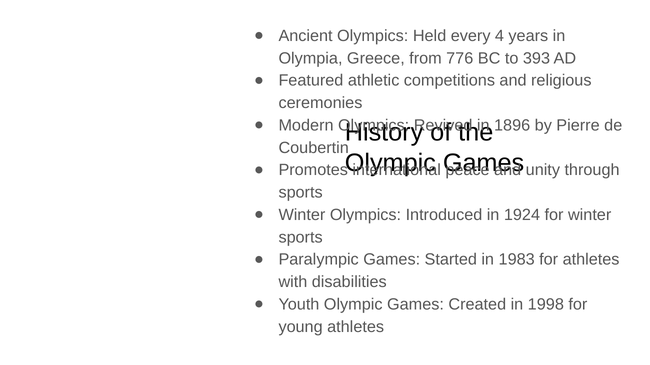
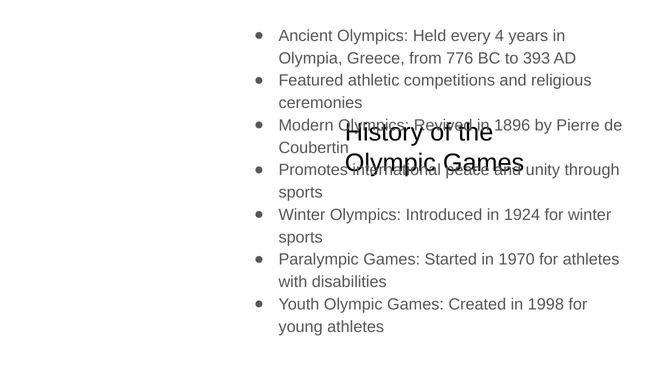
1983: 1983 -> 1970
